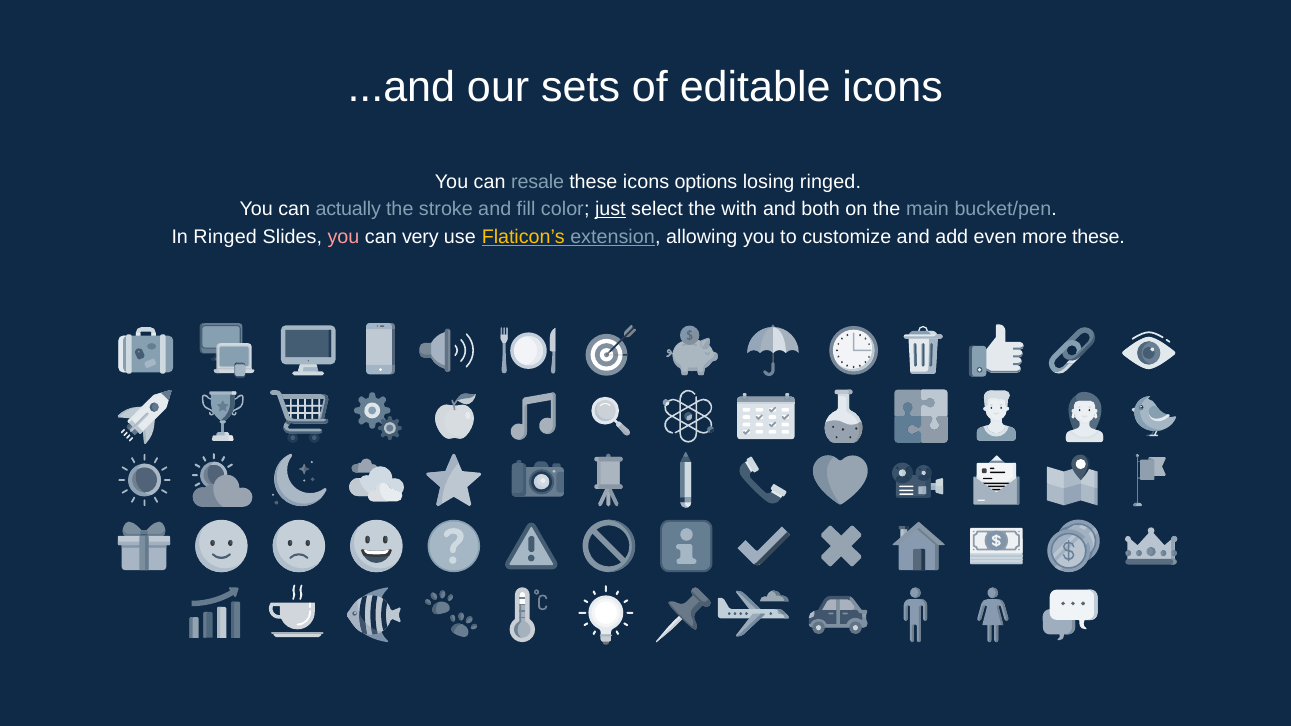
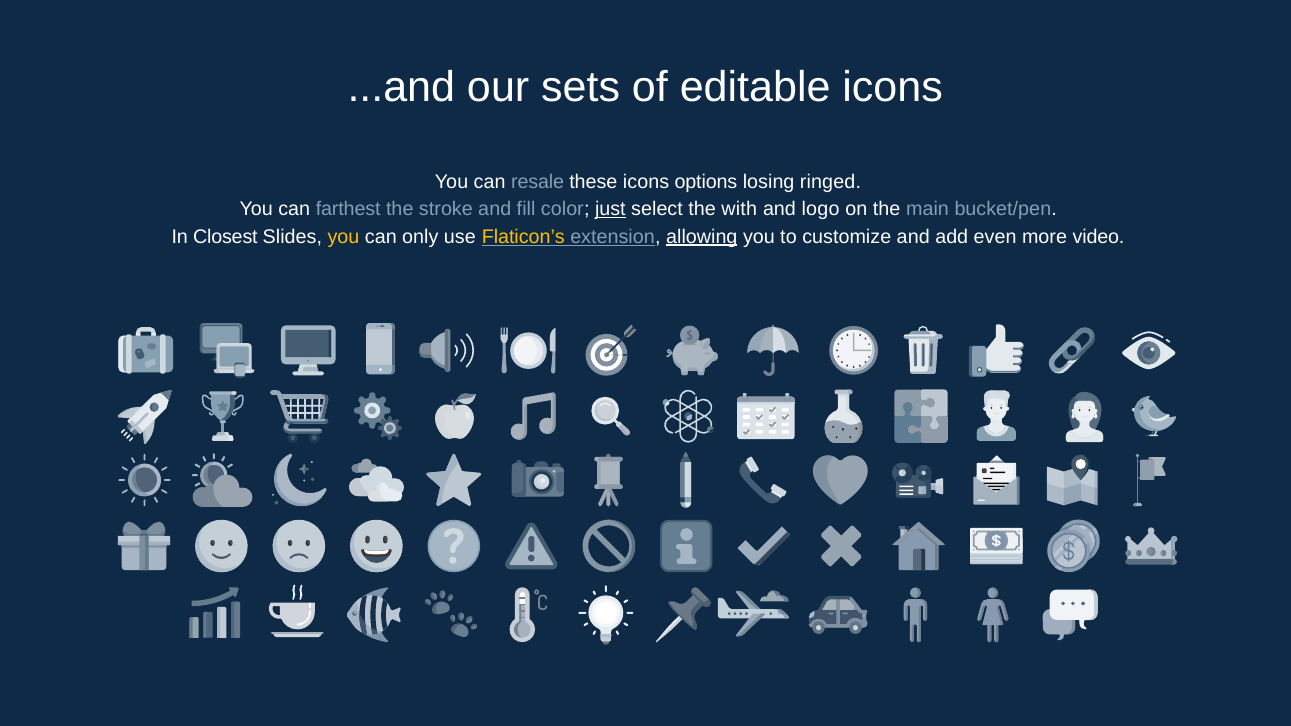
actually: actually -> farthest
both: both -> logo
In Ringed: Ringed -> Closest
you at (343, 237) colour: pink -> yellow
very: very -> only
allowing underline: none -> present
more these: these -> video
